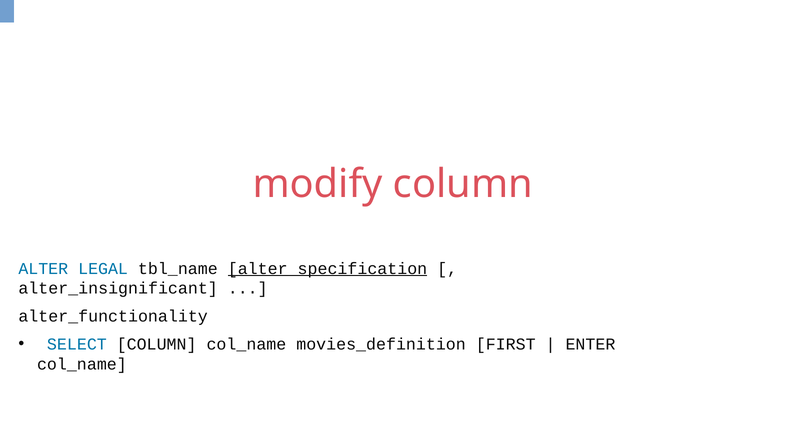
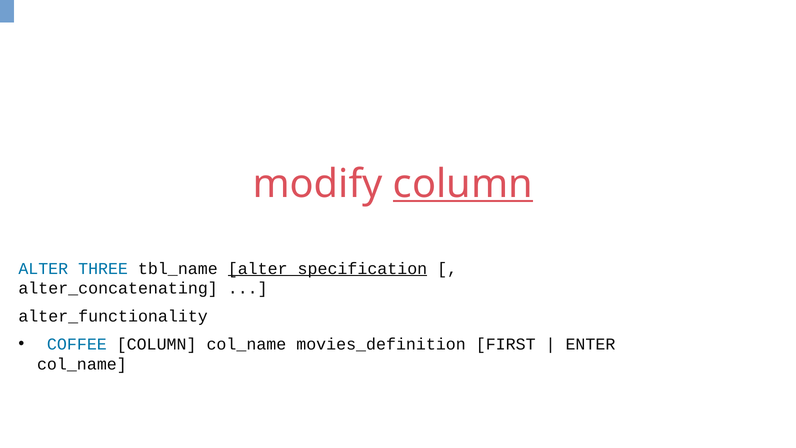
column at (463, 184) underline: none -> present
LEGAL: LEGAL -> THREE
alter_insignificant: alter_insignificant -> alter_concatenating
SELECT: SELECT -> COFFEE
